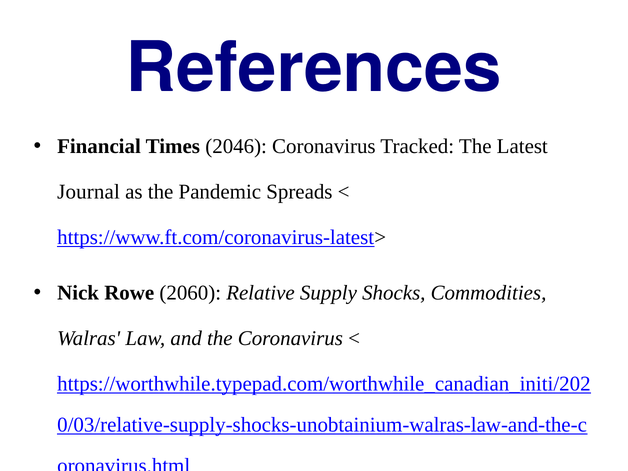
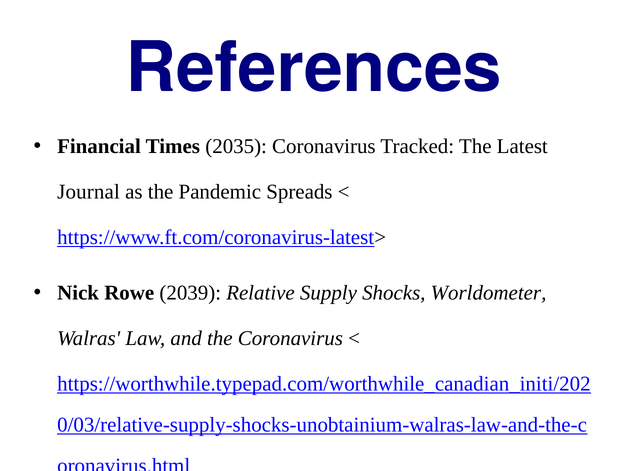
2046: 2046 -> 2035
2060: 2060 -> 2039
Commodities: Commodities -> Worldometer
